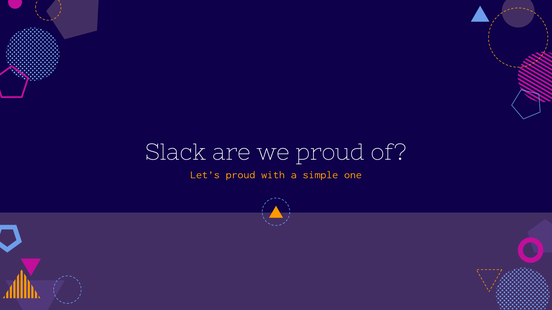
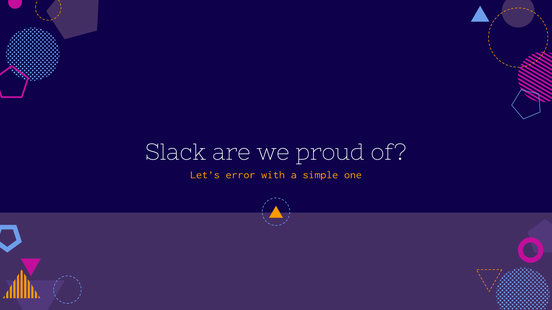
Let’s proud: proud -> error
